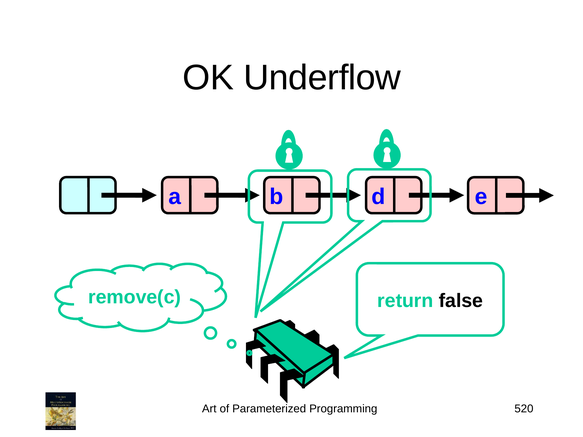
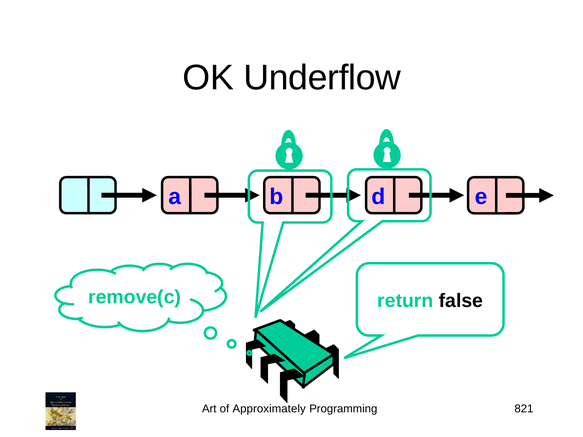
Parameterized: Parameterized -> Approximately
520: 520 -> 821
